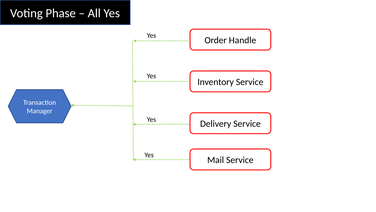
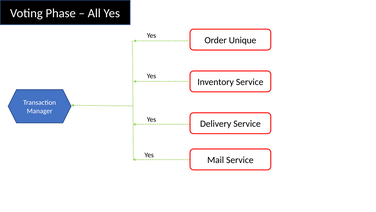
Handle: Handle -> Unique
